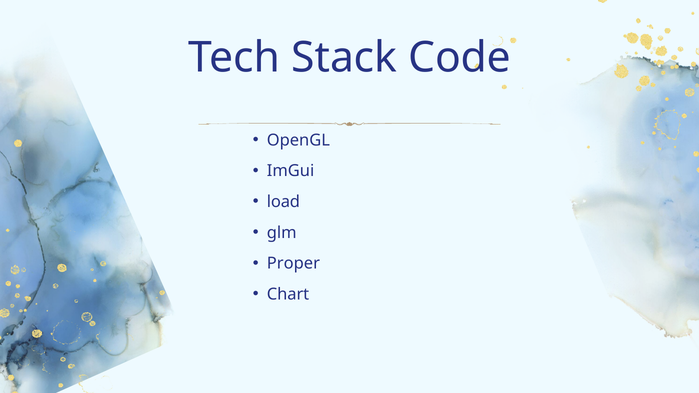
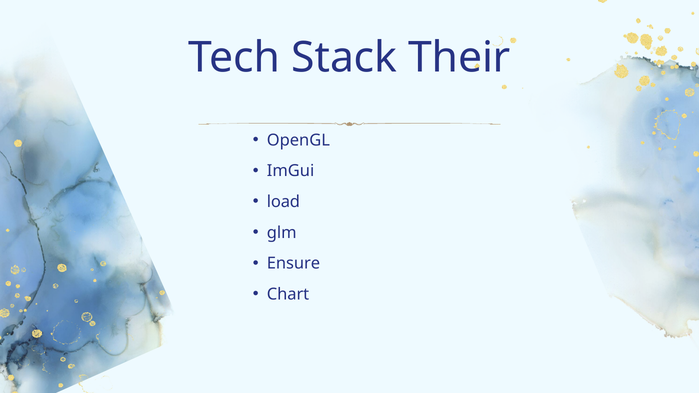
Code: Code -> Their
Proper: Proper -> Ensure
